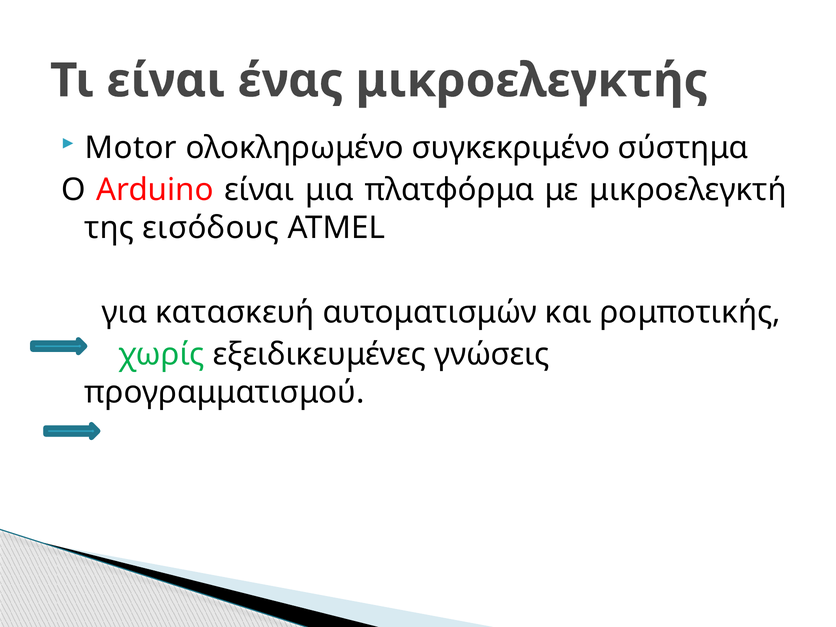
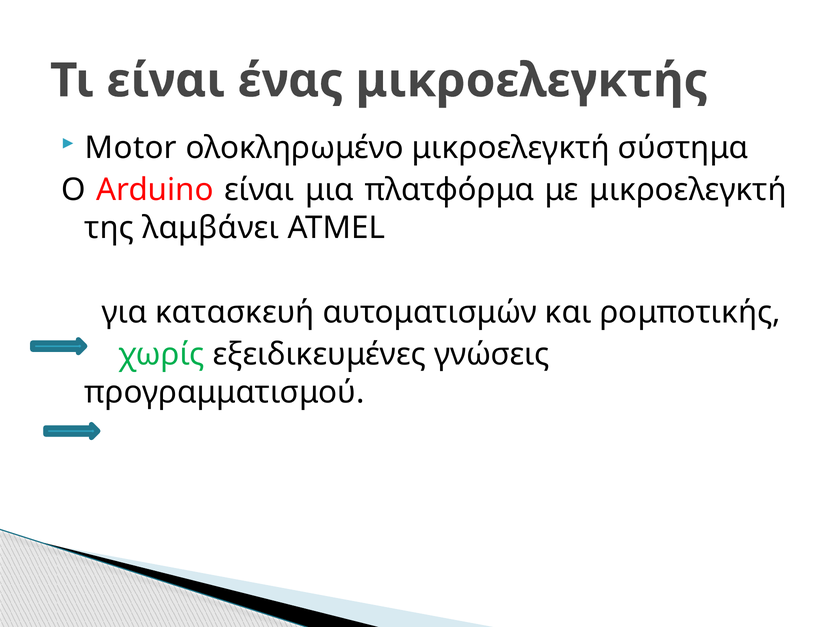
ολοκληρωμένο συγκεκριμένο: συγκεκριμένο -> μικροελεγκτή
εισόδους: εισόδους -> λαμβάνει
